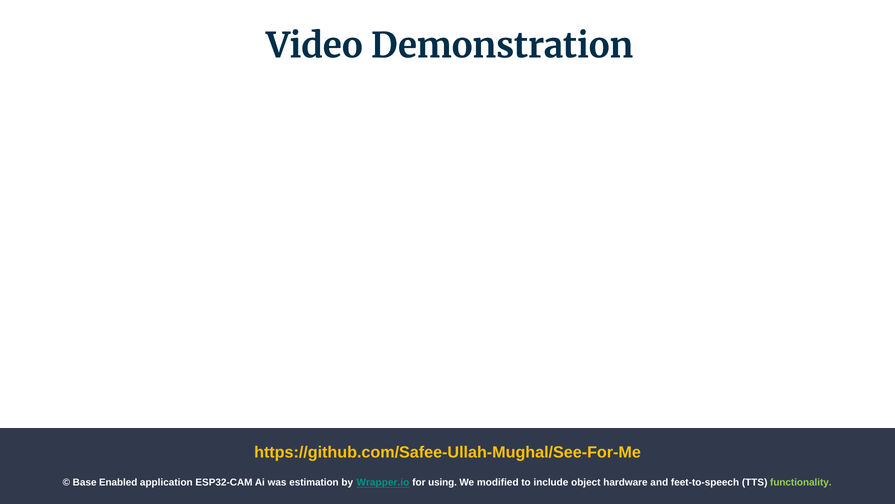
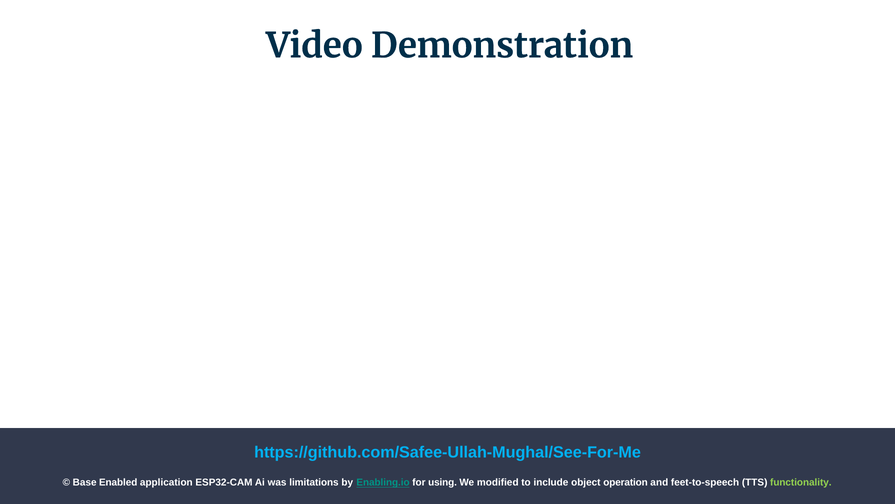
https://github.com/Safee-Ullah-Mughal/See-For-Me colour: yellow -> light blue
estimation: estimation -> limitations
Wrapper.io: Wrapper.io -> Enabling.io
hardware: hardware -> operation
